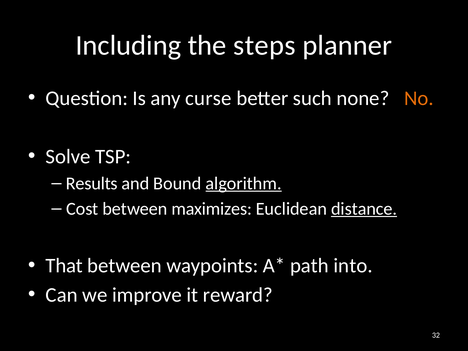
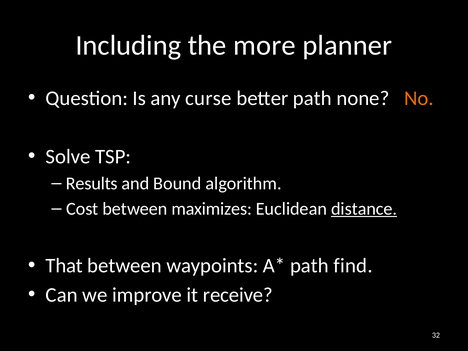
steps: steps -> more
better such: such -> path
algorithm underline: present -> none
into: into -> find
reward: reward -> receive
